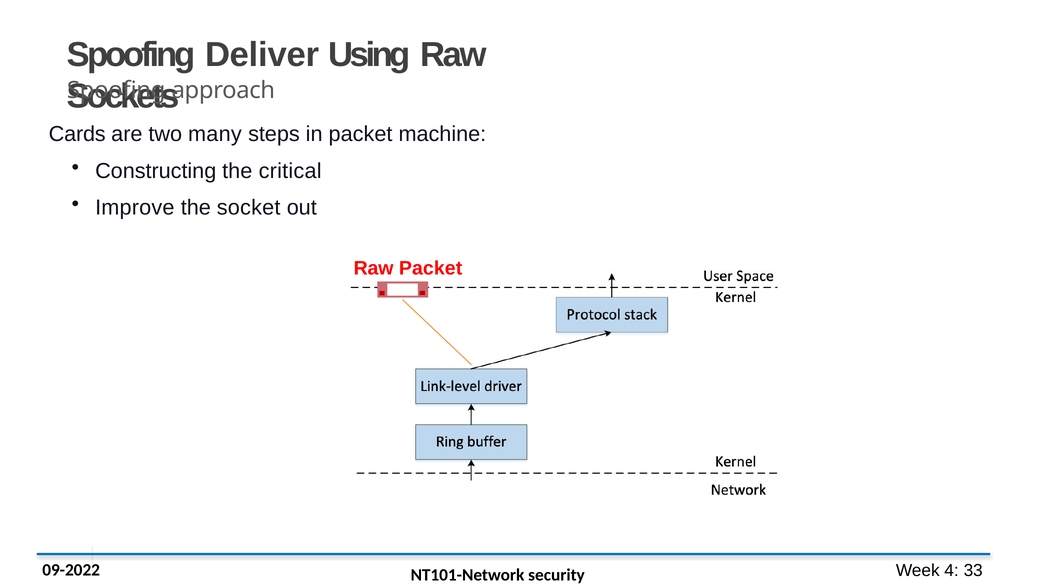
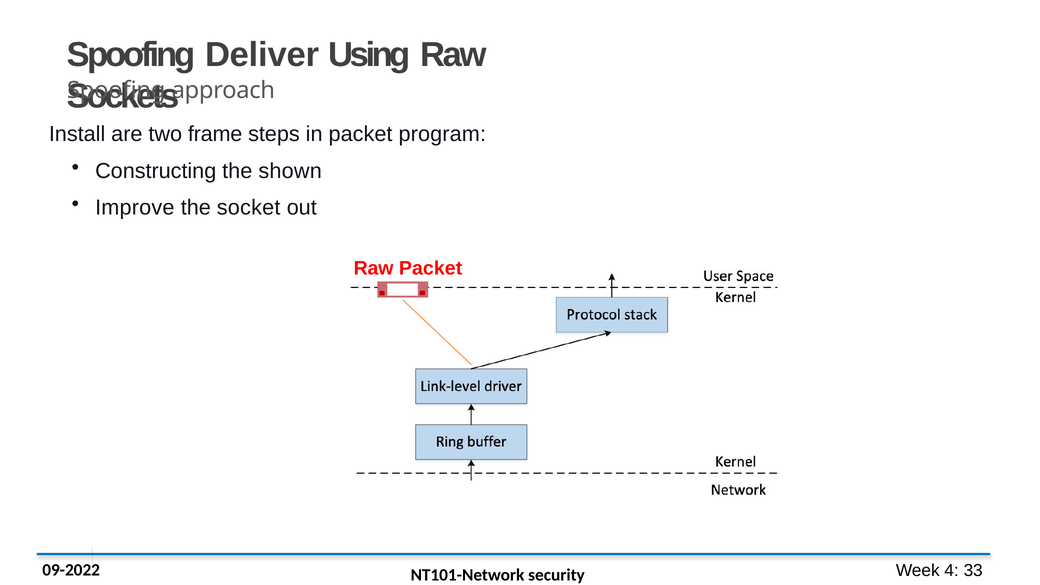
Cards: Cards -> Install
many: many -> frame
machine: machine -> program
critical: critical -> shown
